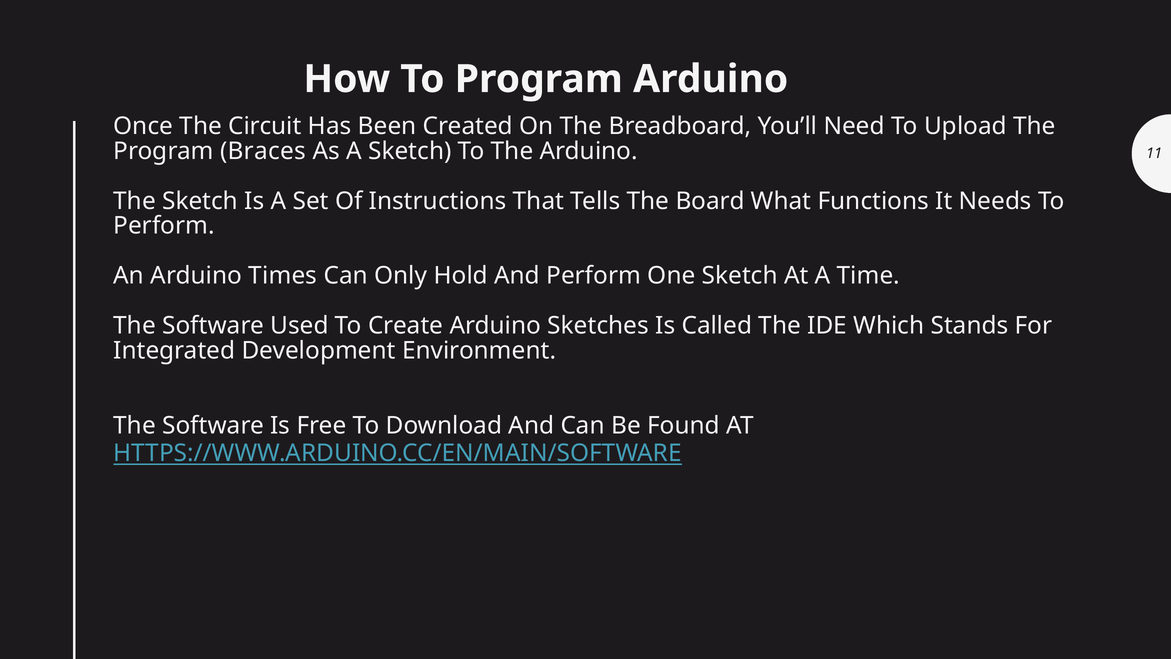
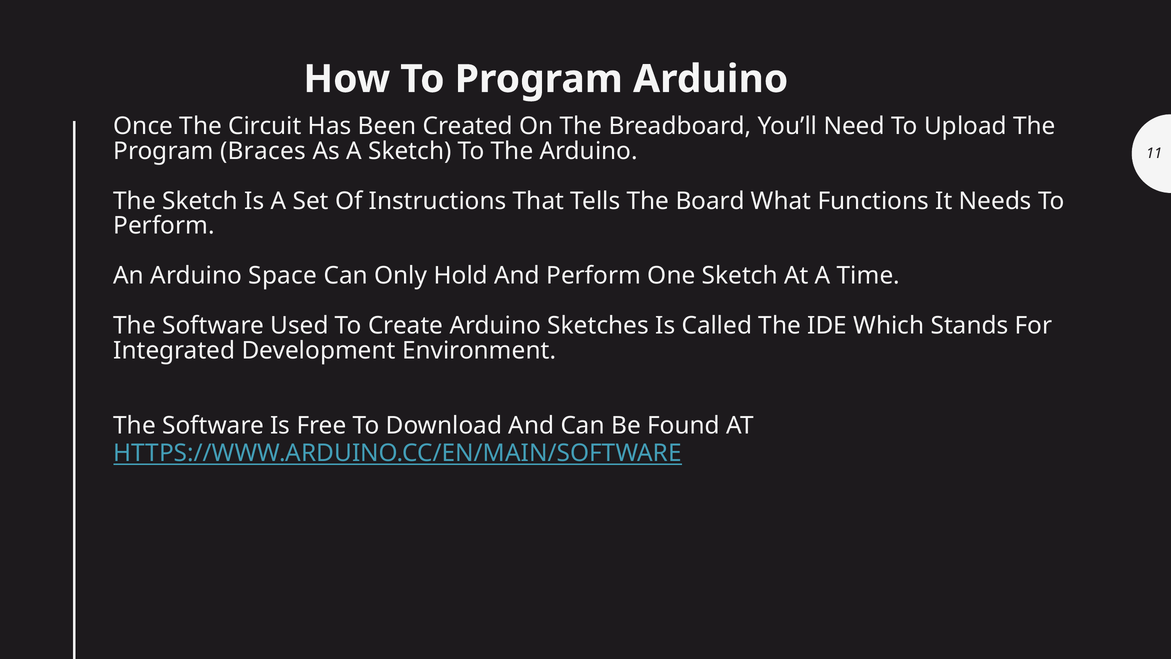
Times: Times -> Space
